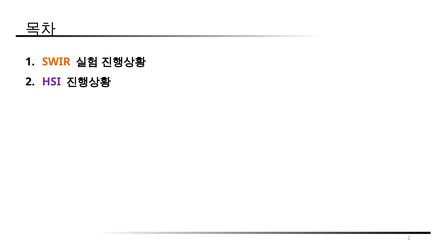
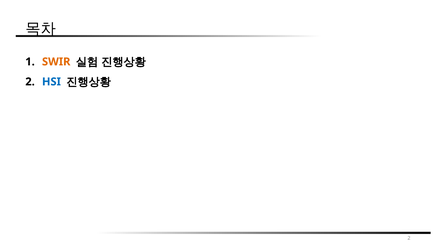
HSI colour: purple -> blue
